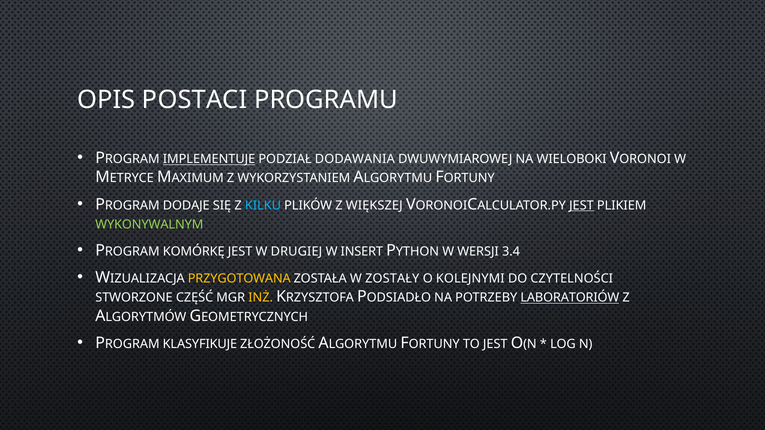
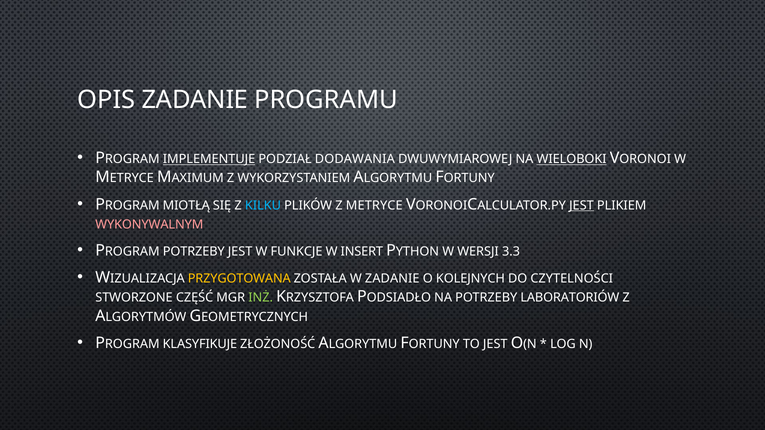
OPIS POSTACI: POSTACI -> ZADANIE
WIELOBOKI underline: none -> present
DODAJE: DODAJE -> MIOTŁĄ
WIĘKSZEJ: WIĘKSZEJ -> METRYCE
WYKONYWALNYM colour: light green -> pink
KOMÓRKĘ at (194, 252): KOMÓRKĘ -> POTRZEBY
DRUGIEJ: DRUGIEJ -> FUNKCJE
3.4: 3.4 -> 3.3
W ZOSTAŁY: ZOSTAŁY -> ZADANIE
KOLEJNYMI: KOLEJNYMI -> KOLEJNYCH
INŻ colour: yellow -> light green
LABORATORIÓW underline: present -> none
